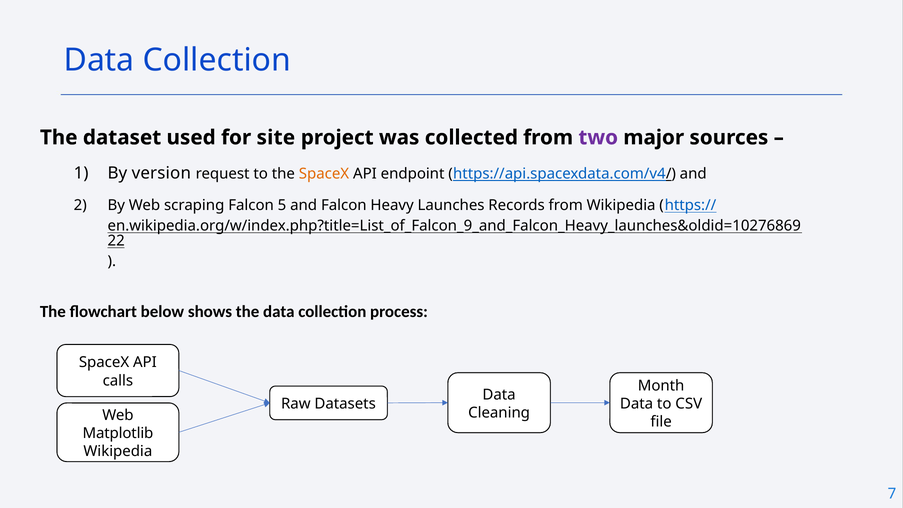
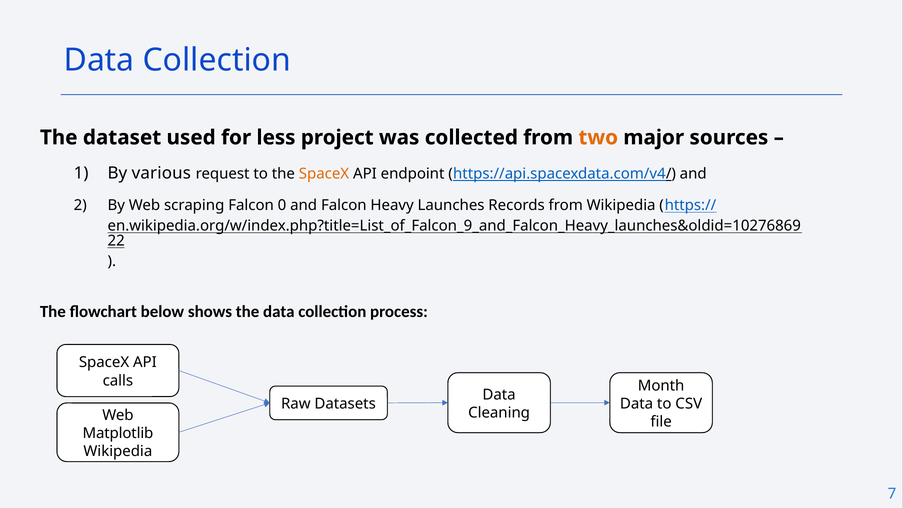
site: site -> less
two colour: purple -> orange
version: version -> various
5: 5 -> 0
